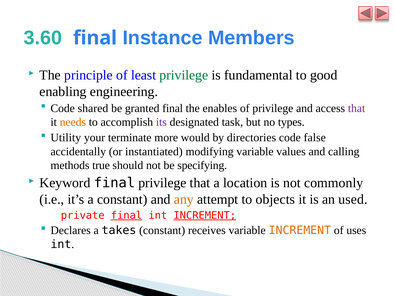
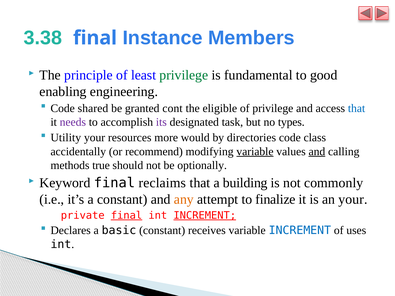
3.60: 3.60 -> 3.38
granted final: final -> cont
enables: enables -> eligible
that at (357, 108) colour: purple -> blue
needs colour: orange -> purple
terminate: terminate -> resources
false: false -> class
instantiated: instantiated -> recommend
variable at (255, 152) underline: none -> present
and at (317, 152) underline: none -> present
specifying: specifying -> optionally
final privilege: privilege -> reclaims
location: location -> building
objects: objects -> finalize
an used: used -> your
takes: takes -> basic
INCREMENT at (300, 231) colour: orange -> blue
